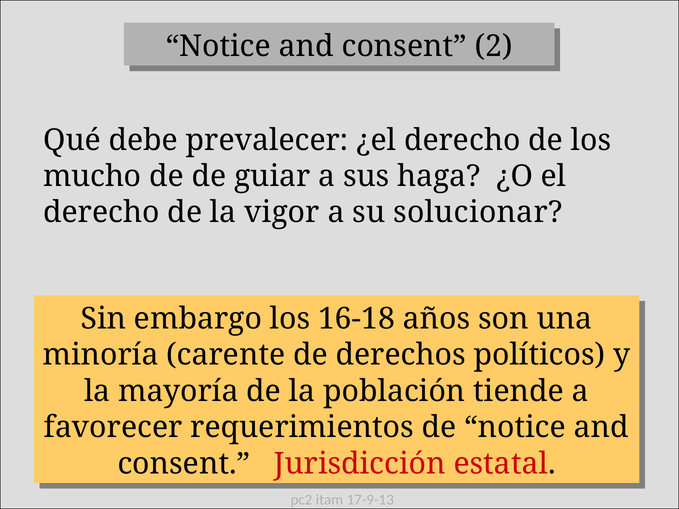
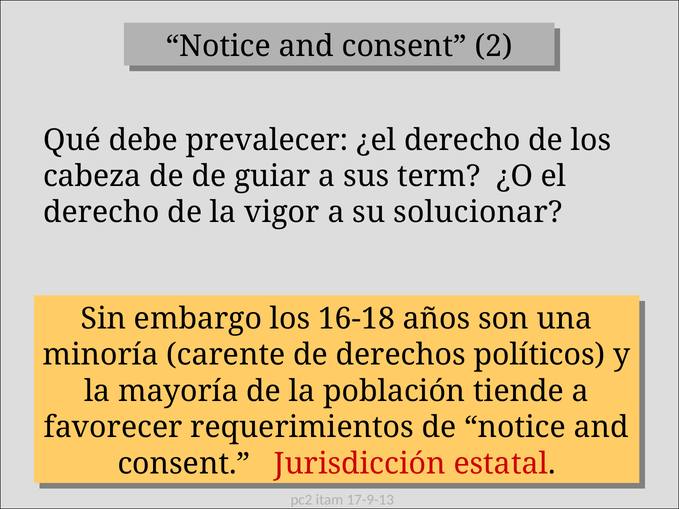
mucho: mucho -> cabeza
haga: haga -> term
